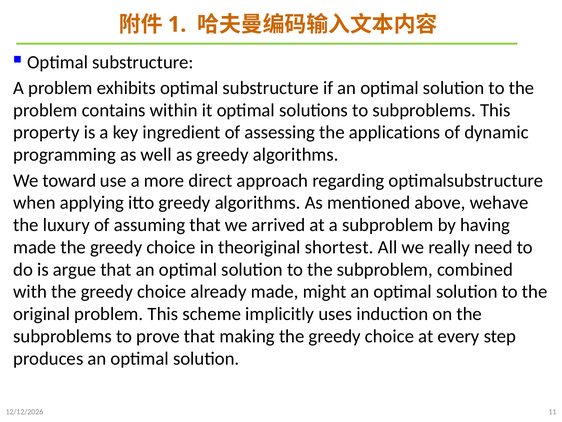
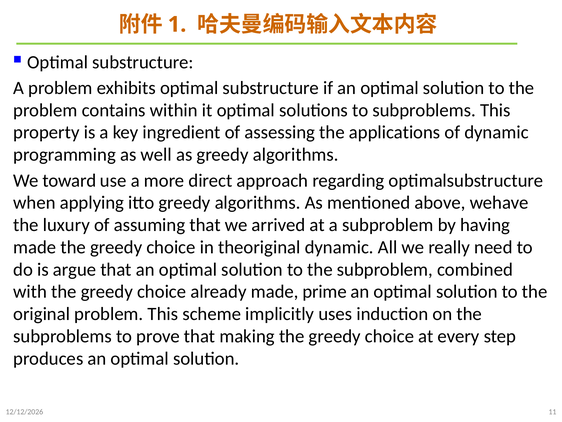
theoriginal shortest: shortest -> dynamic
might: might -> prime
